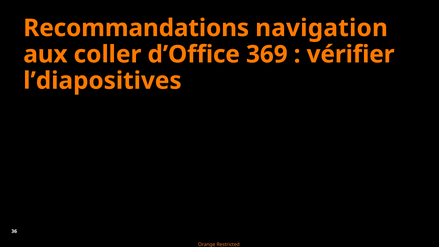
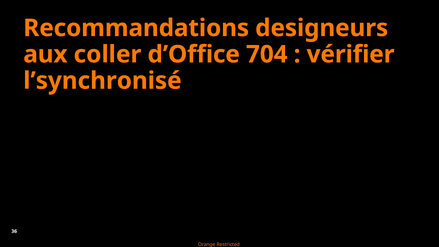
navigation: navigation -> designeurs
369: 369 -> 704
l’diapositives: l’diapositives -> l’synchronisé
